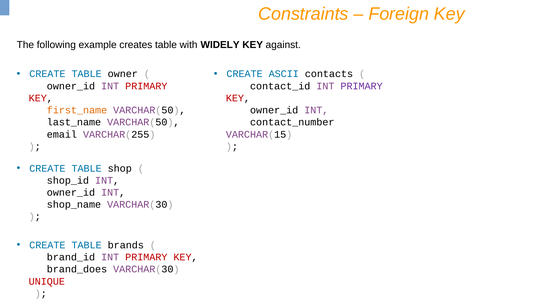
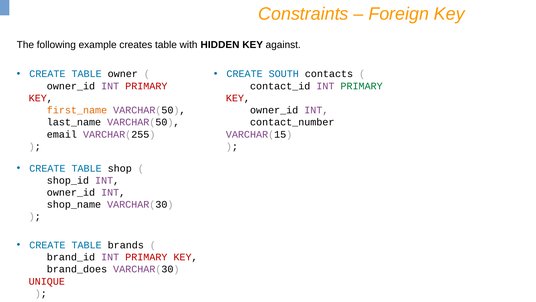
WIDELY: WIDELY -> HIDDEN
ASCII: ASCII -> SOUTH
PRIMARY at (362, 86) colour: purple -> green
